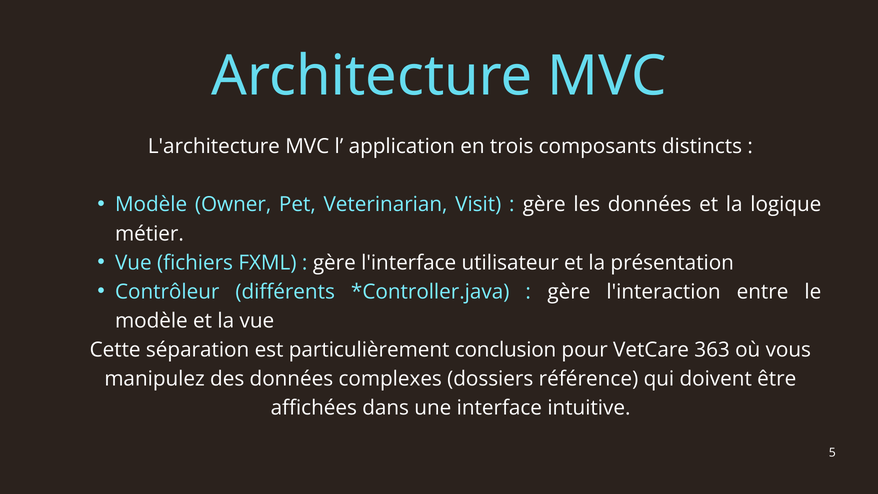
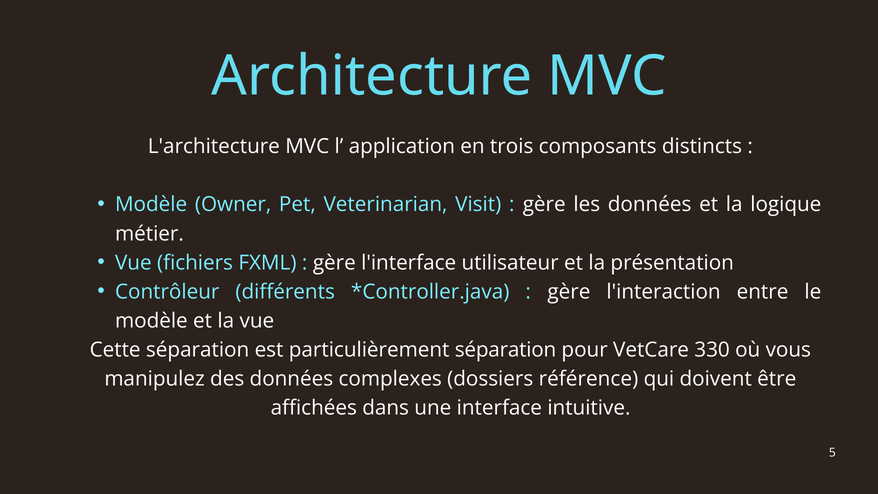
particulièrement conclusion: conclusion -> séparation
363: 363 -> 330
